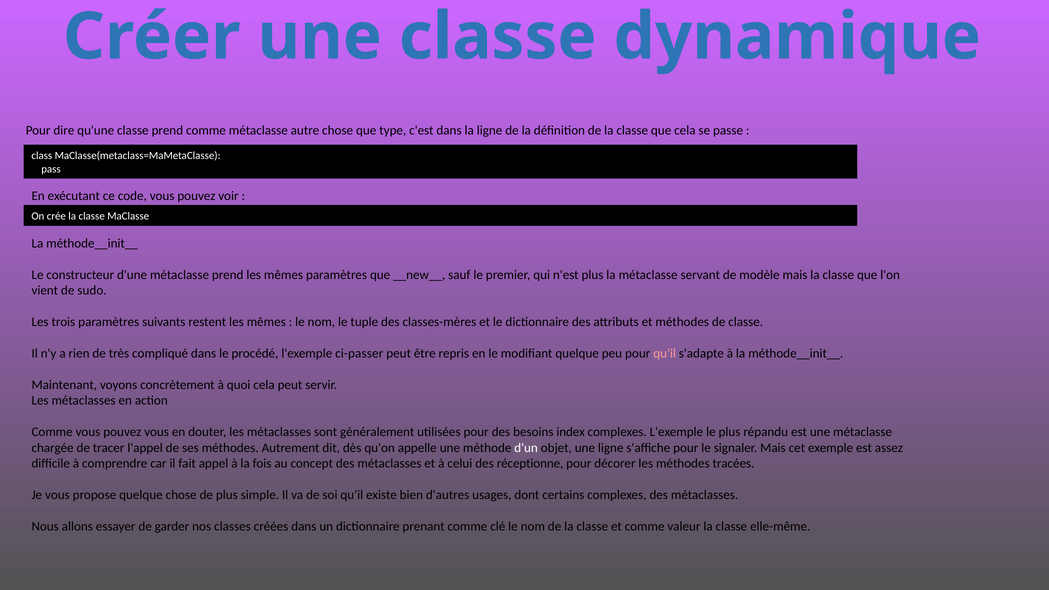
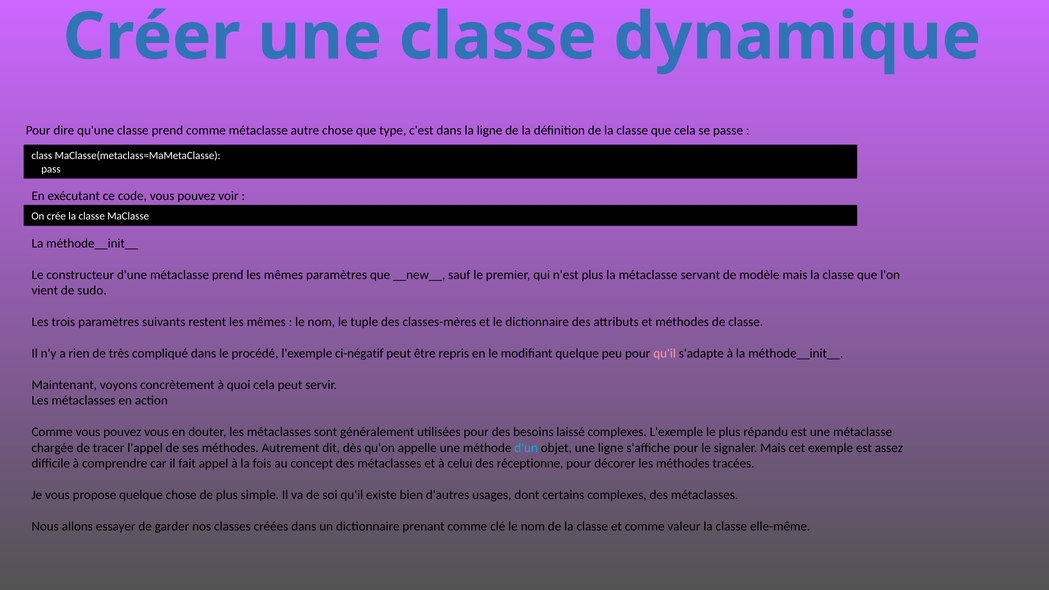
ci-passer: ci-passer -> ci-négatif
index: index -> laissé
d'un colour: white -> light blue
